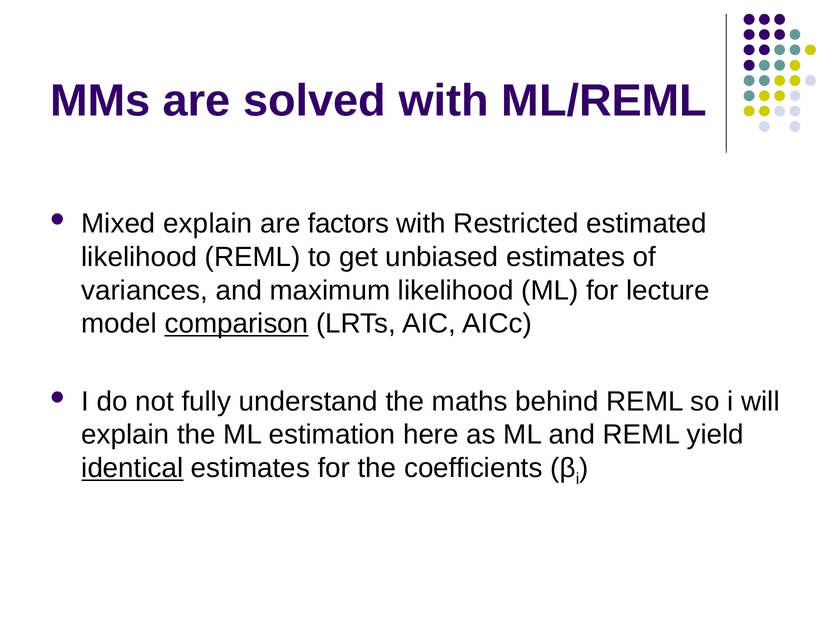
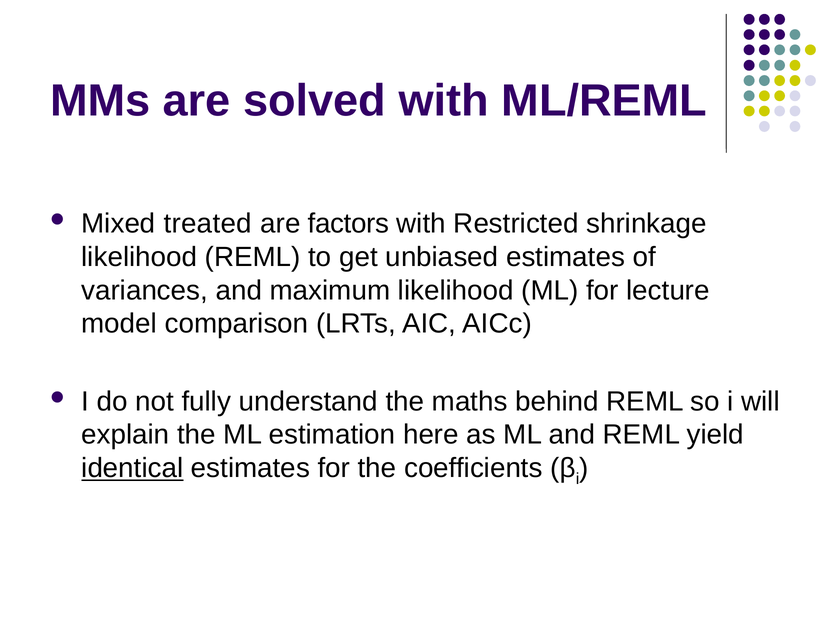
Mixed explain: explain -> treated
estimated: estimated -> shrinkage
comparison underline: present -> none
